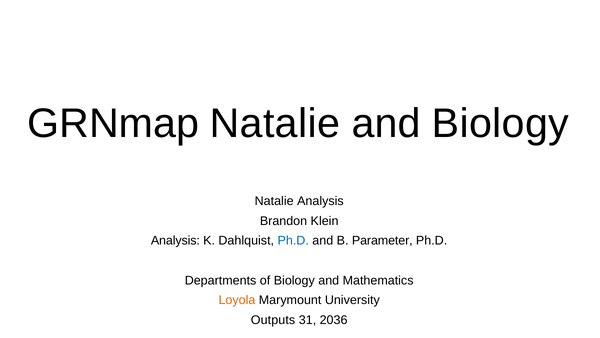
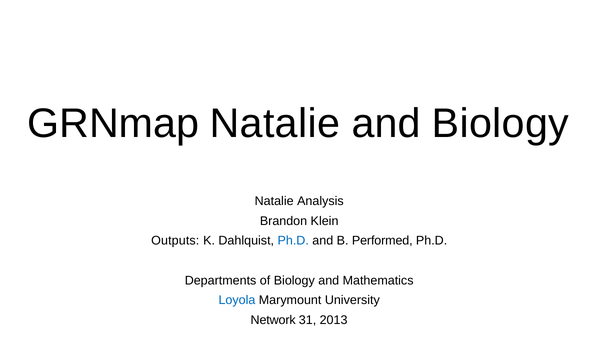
Analysis at (175, 240): Analysis -> Outputs
Parameter: Parameter -> Performed
Loyola colour: orange -> blue
Outputs: Outputs -> Network
2036: 2036 -> 2013
